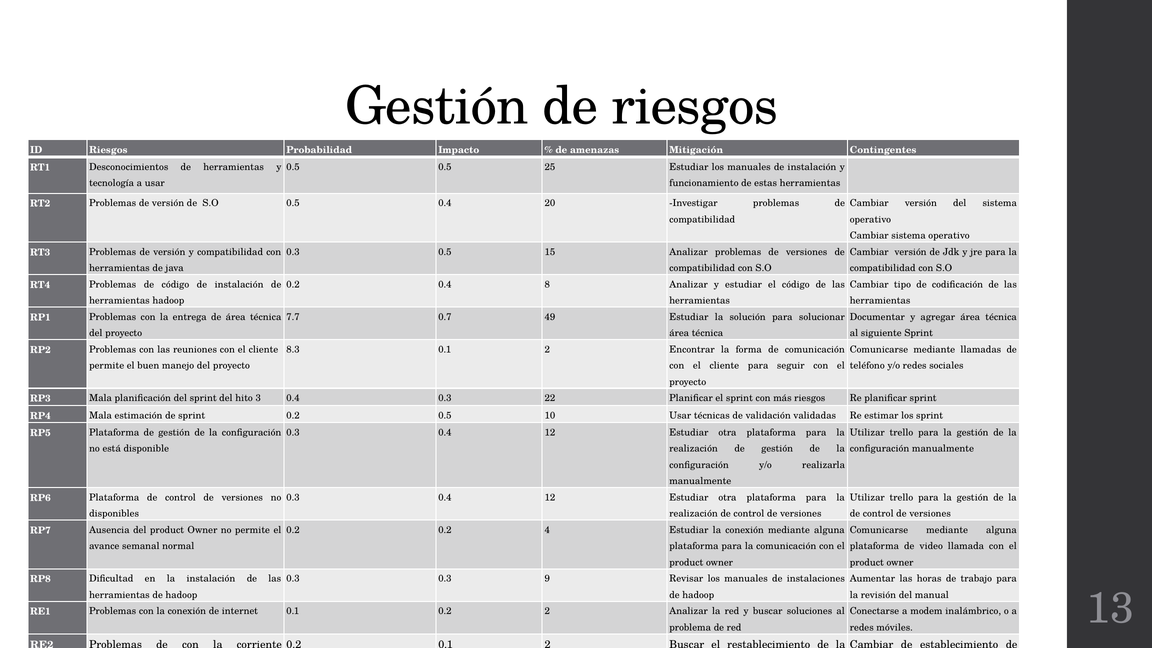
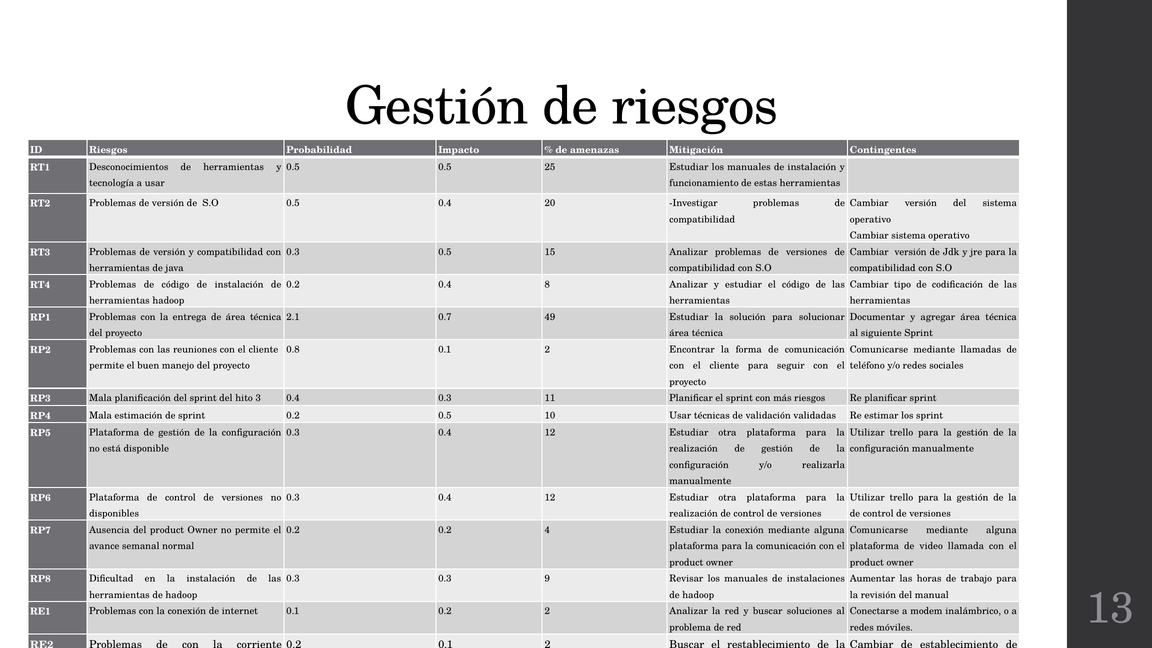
7.7: 7.7 -> 2.1
8.3: 8.3 -> 0.8
22: 22 -> 11
